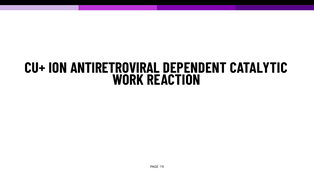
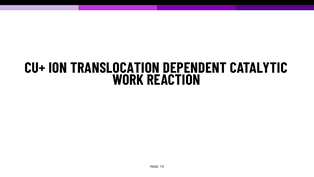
ANTIRETROVIRAL: ANTIRETROVIRAL -> TRANSLOCATION
